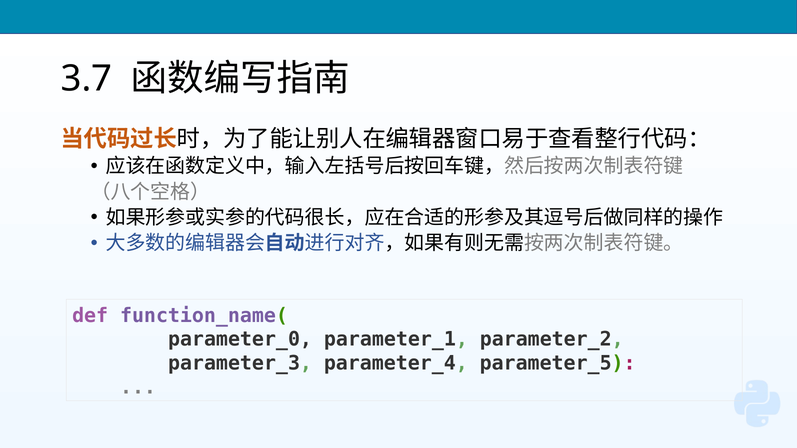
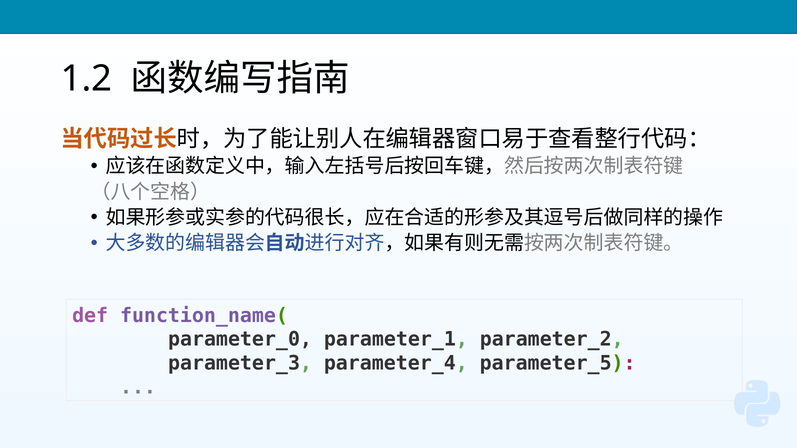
3.7: 3.7 -> 1.2
